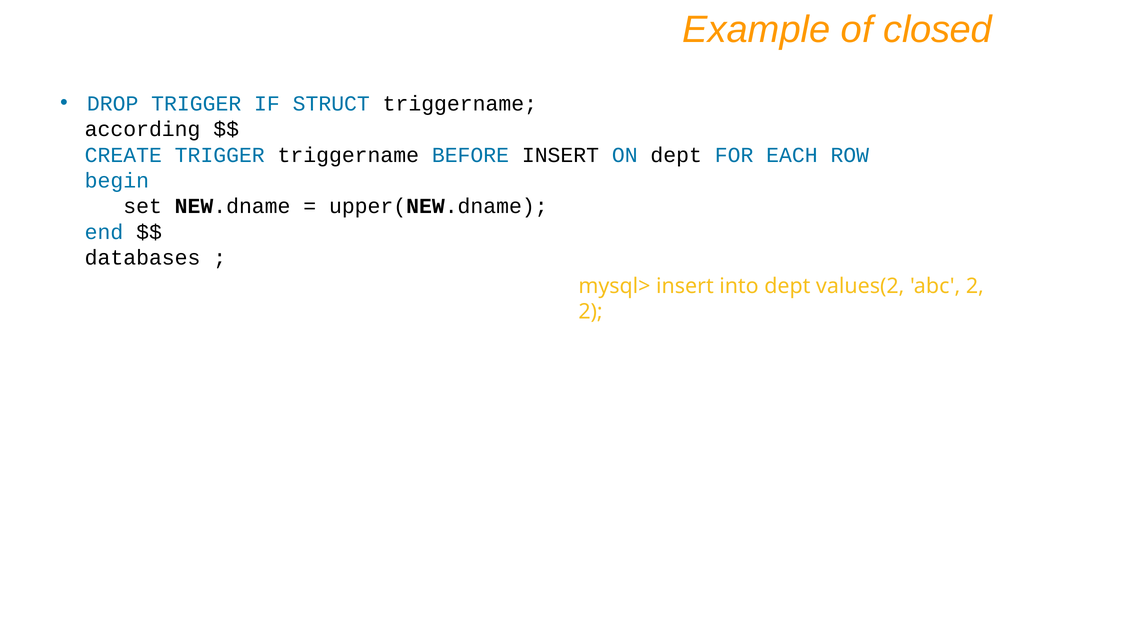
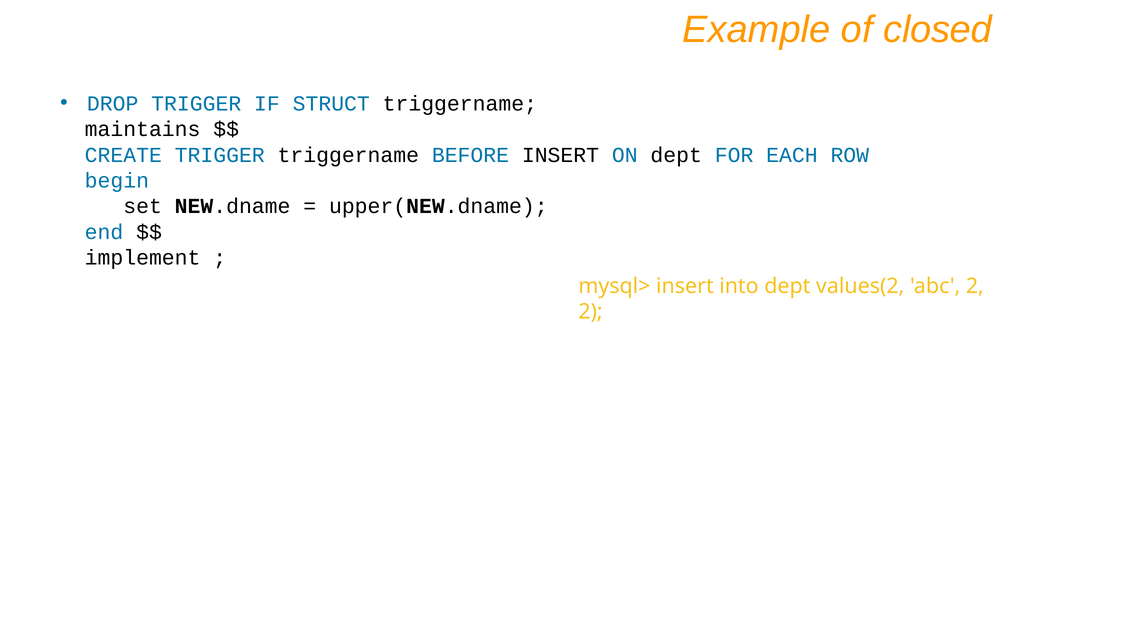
according: according -> maintains
databases: databases -> implement
